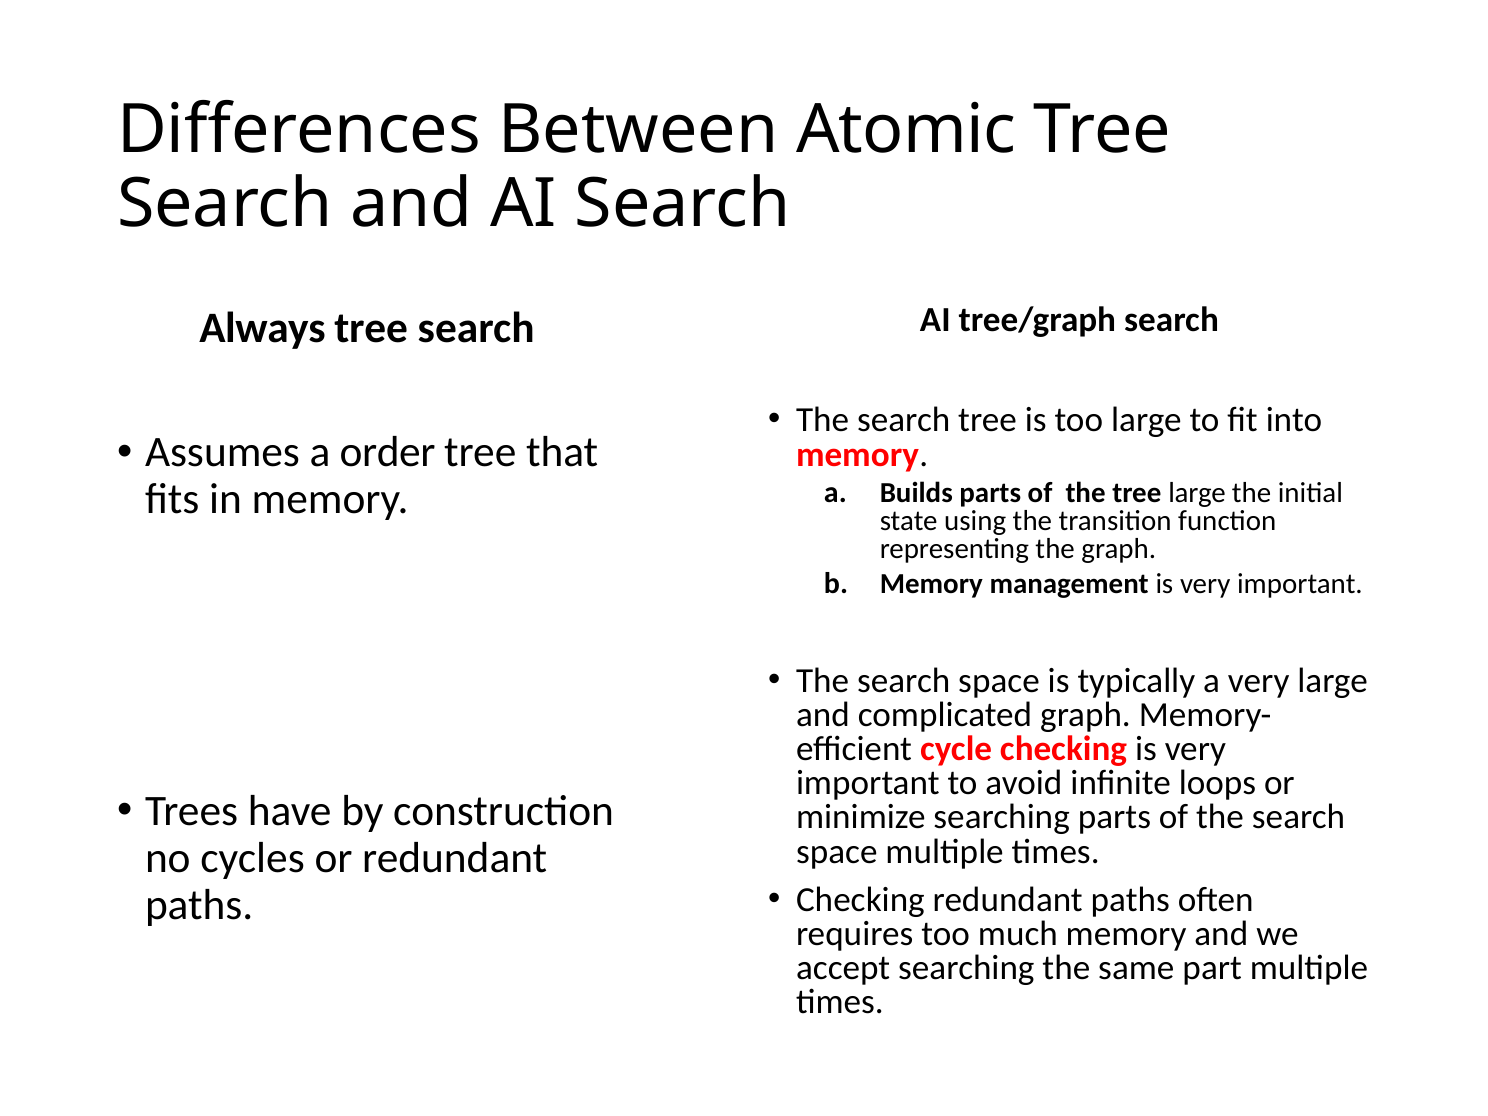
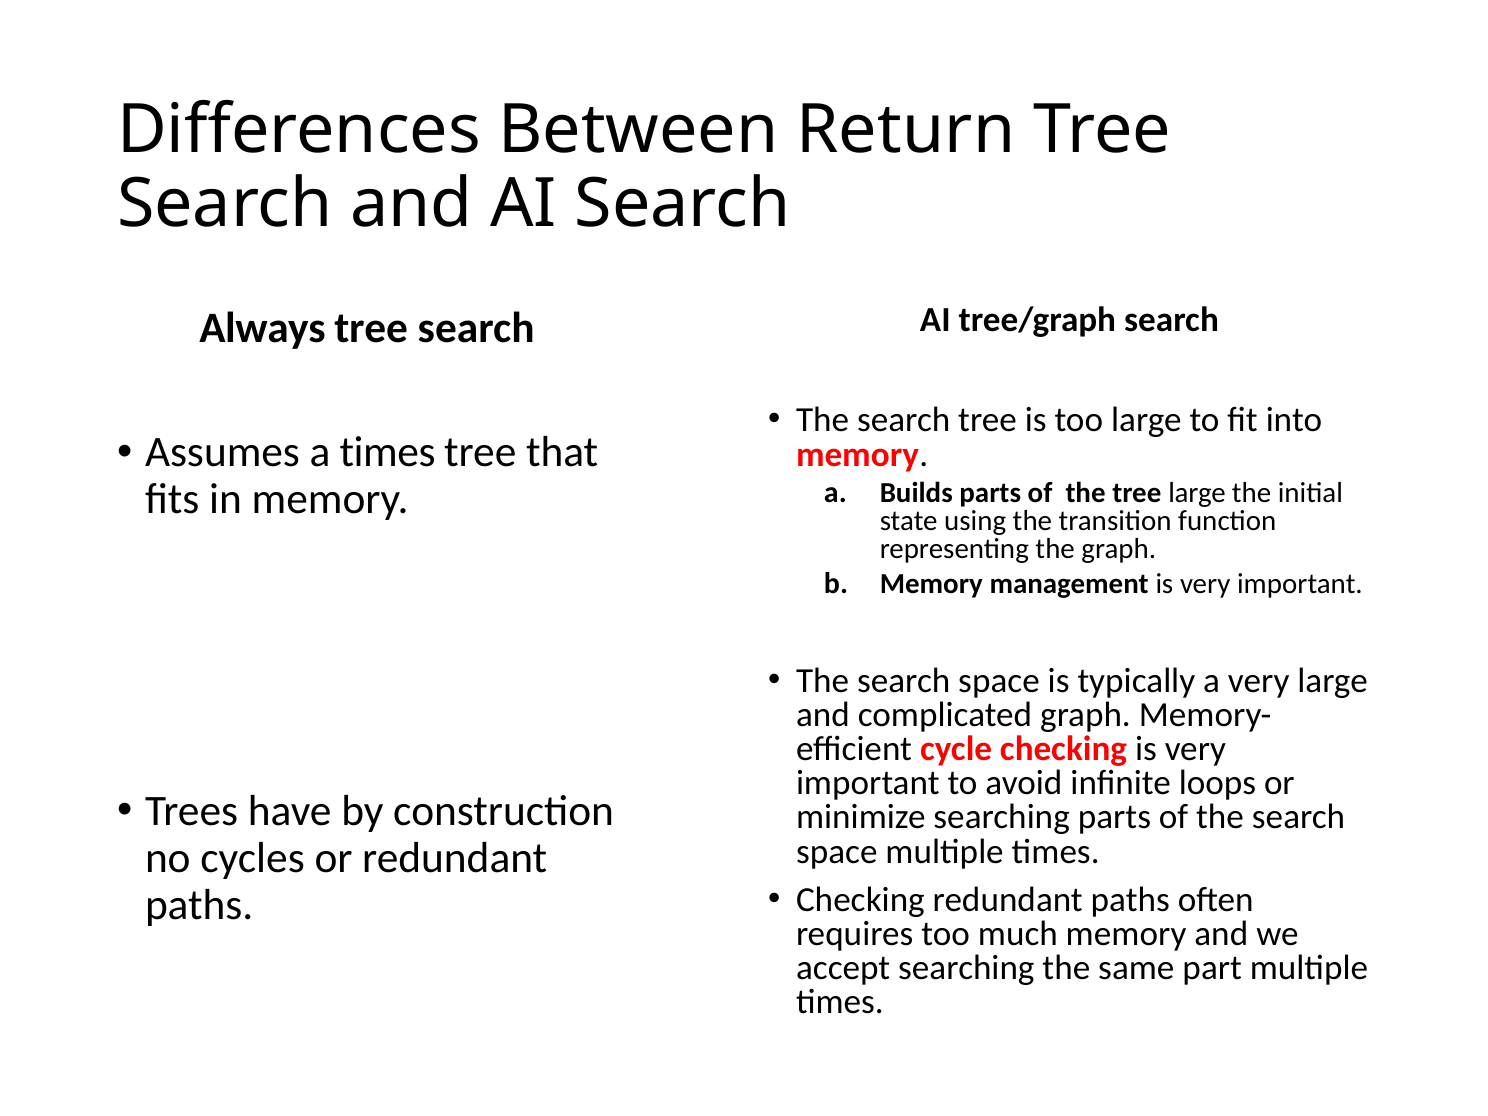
Atomic: Atomic -> Return
a order: order -> times
